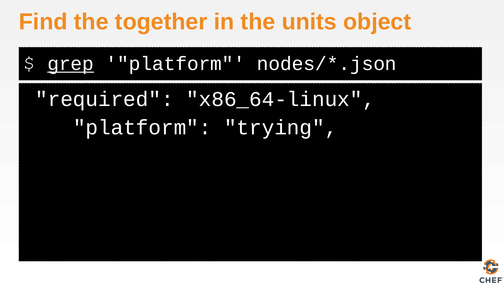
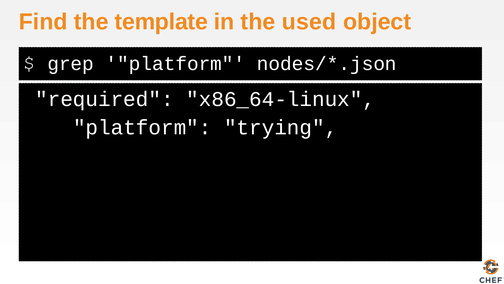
together: together -> template
units: units -> used
grep underline: present -> none
